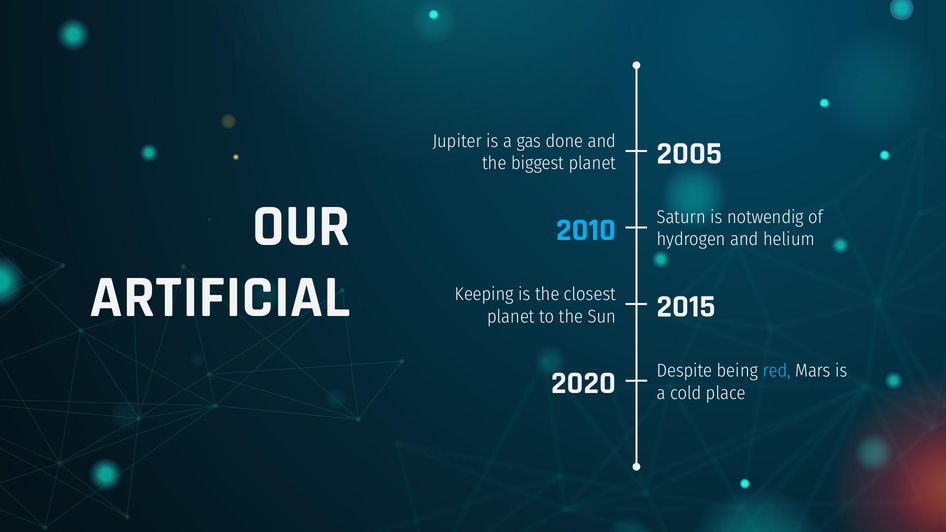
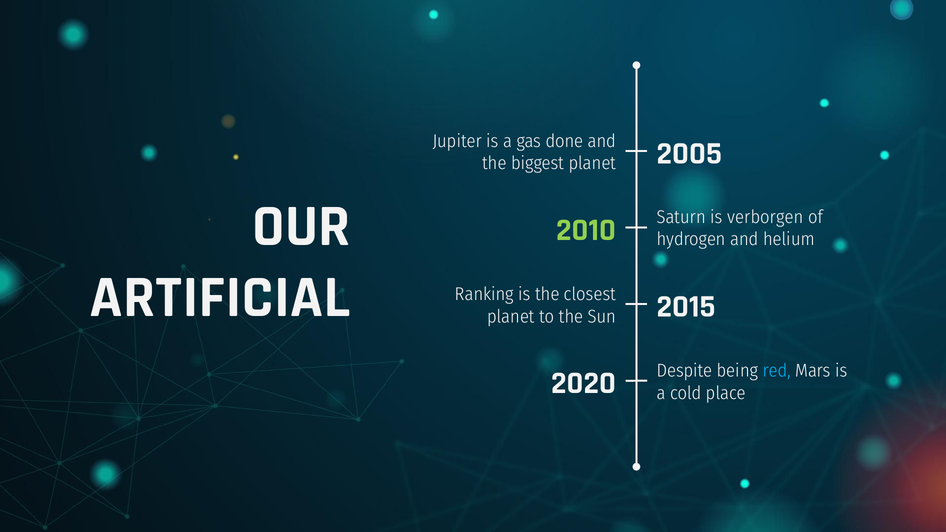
notwendig: notwendig -> verborgen
2010 colour: light blue -> light green
Keeping: Keeping -> Ranking
